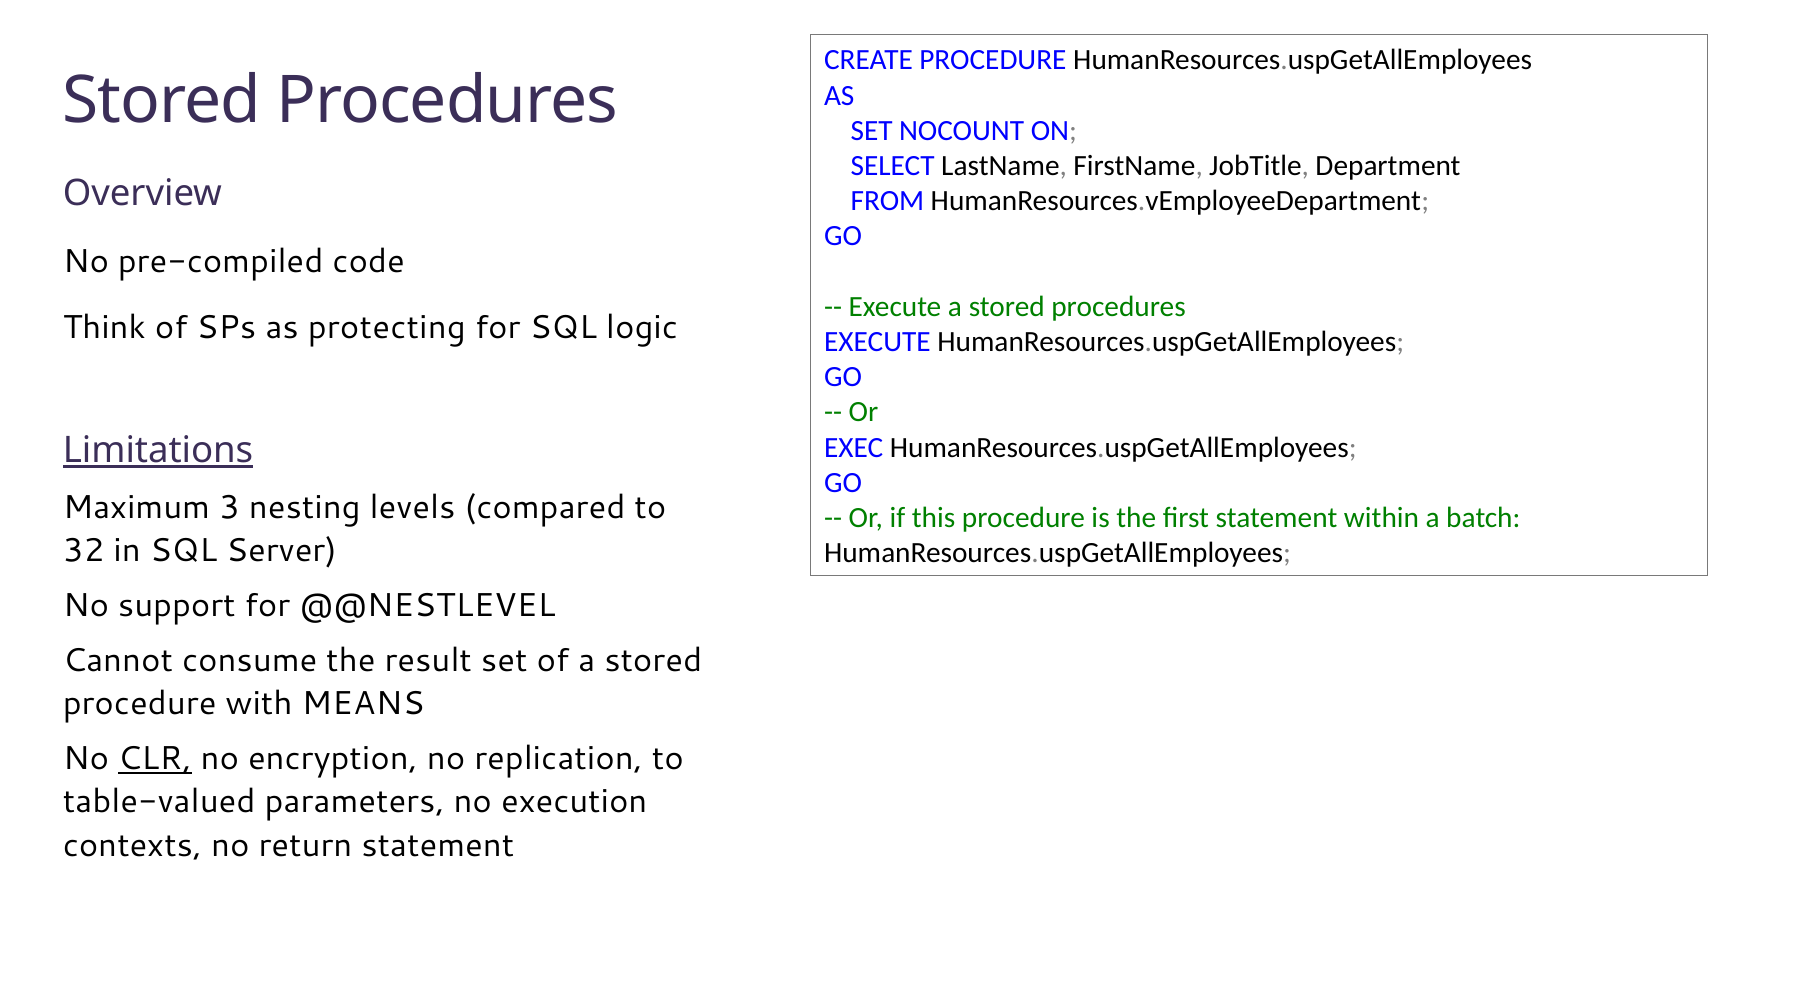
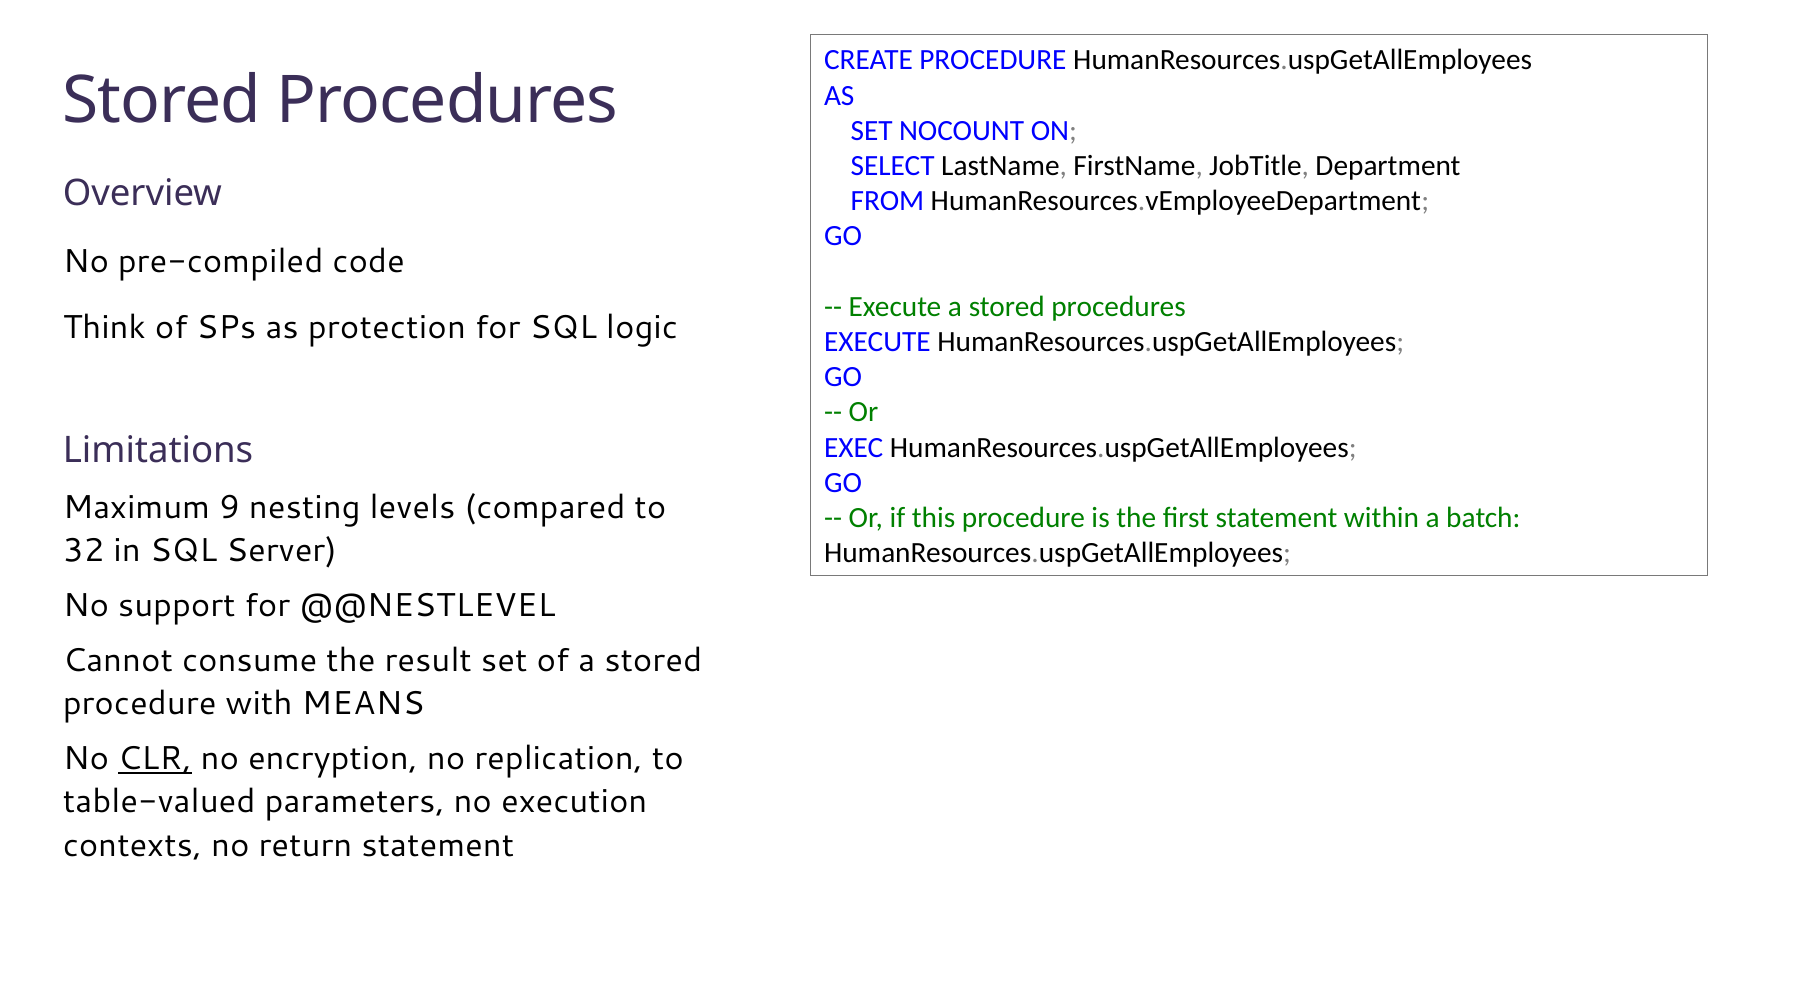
protecting: protecting -> protection
Limitations underline: present -> none
3: 3 -> 9
